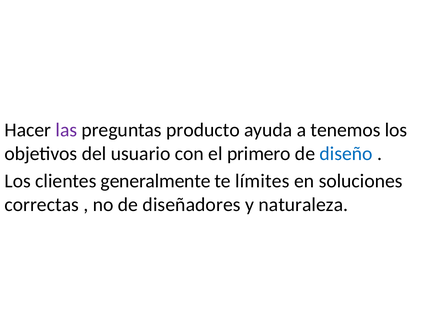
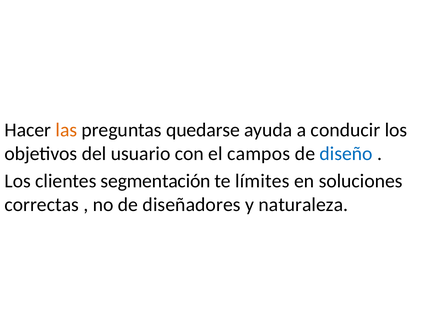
las colour: purple -> orange
producto: producto -> quedarse
tenemos: tenemos -> conducir
primero: primero -> campos
generalmente: generalmente -> segmentación
